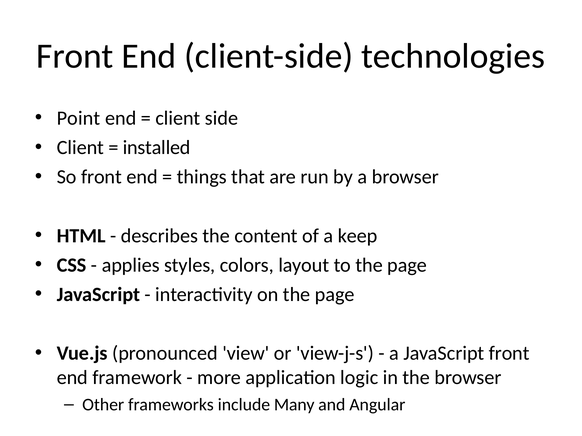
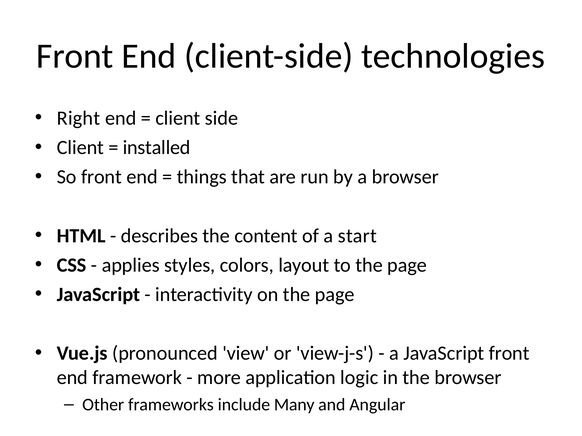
Point: Point -> Right
keep: keep -> start
